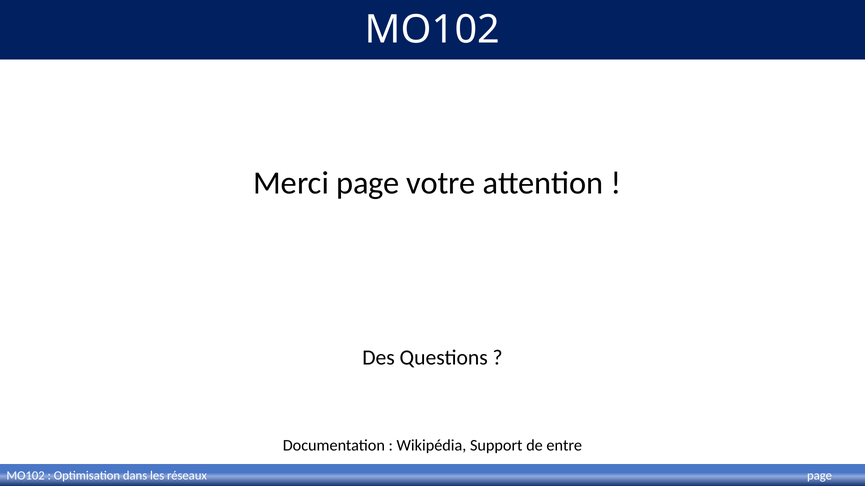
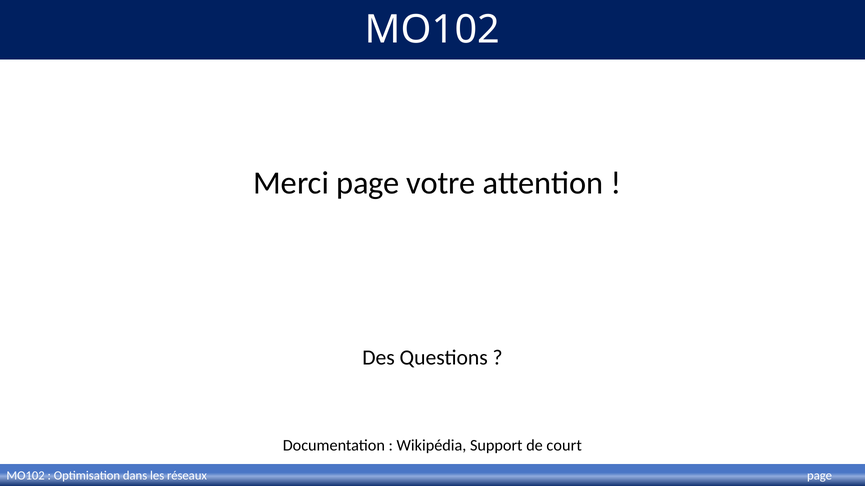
entre: entre -> court
